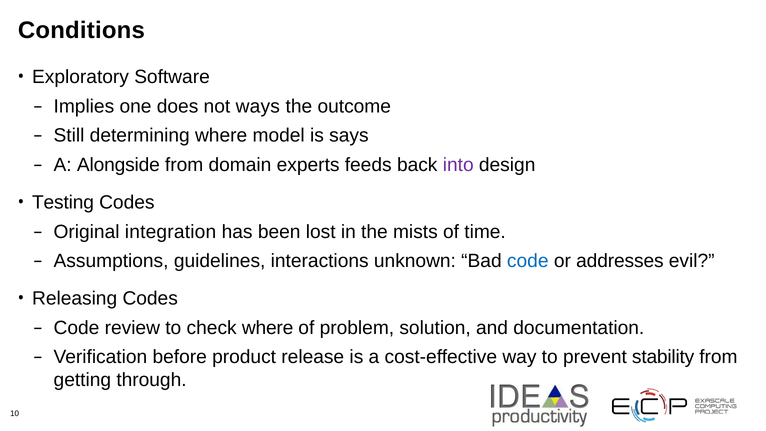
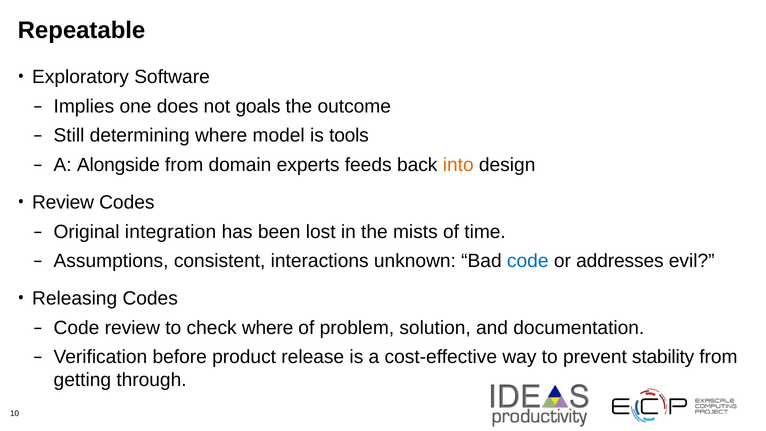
Conditions: Conditions -> Repeatable
ways: ways -> goals
says: says -> tools
into colour: purple -> orange
Testing at (63, 202): Testing -> Review
guidelines: guidelines -> consistent
